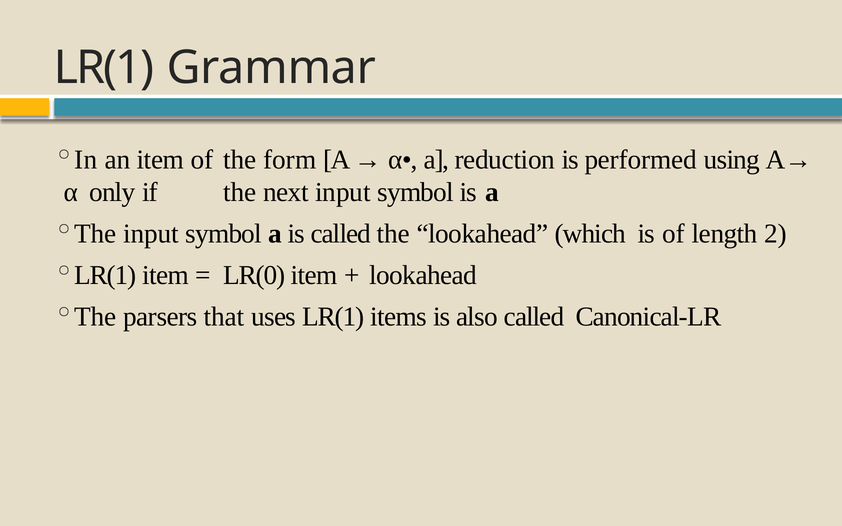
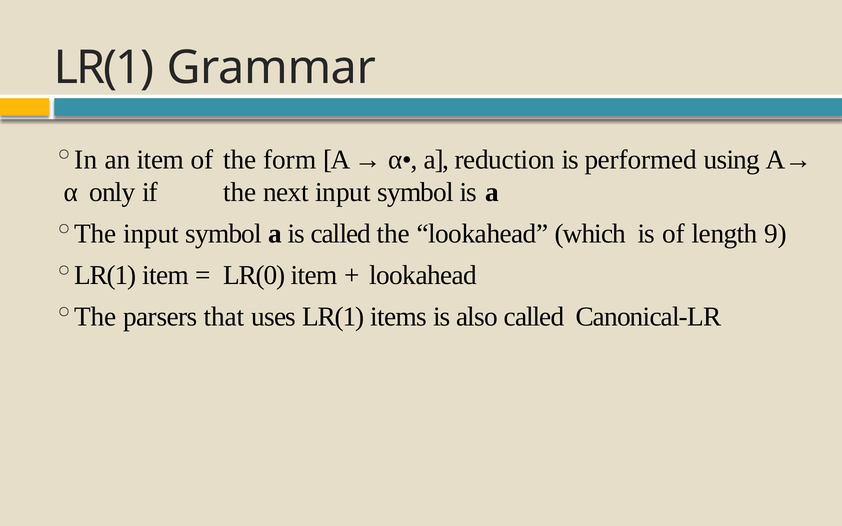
2: 2 -> 9
